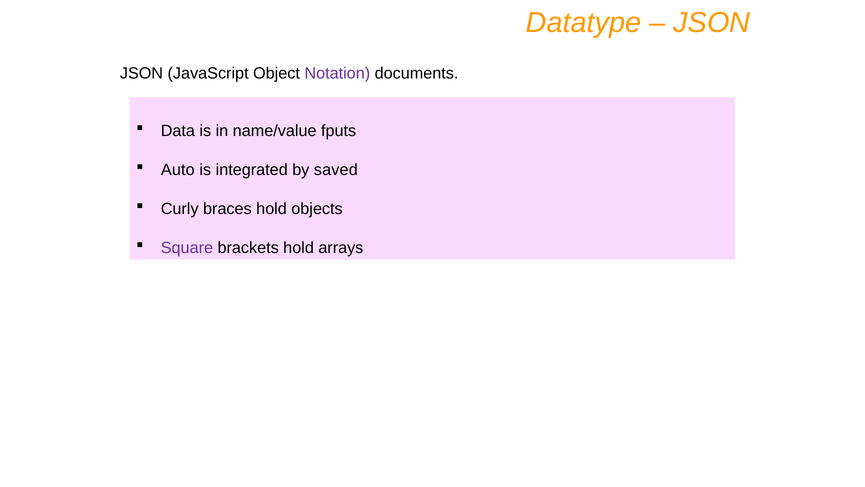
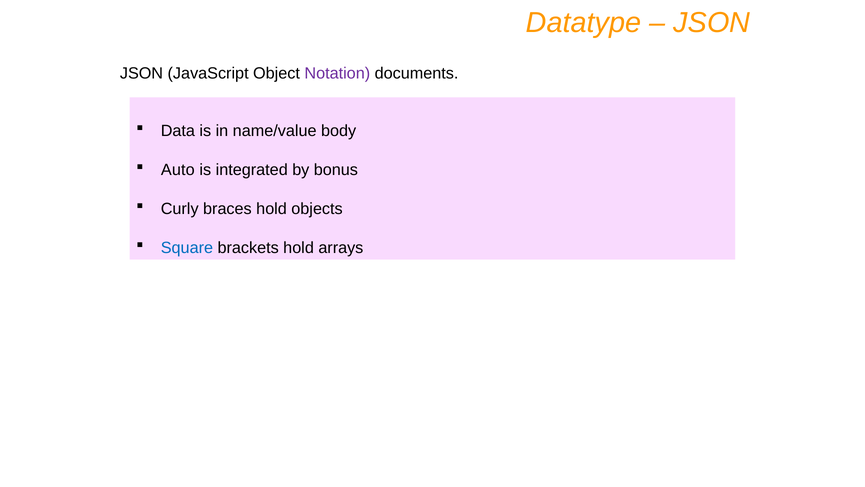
fputs: fputs -> body
saved: saved -> bonus
Square colour: purple -> blue
